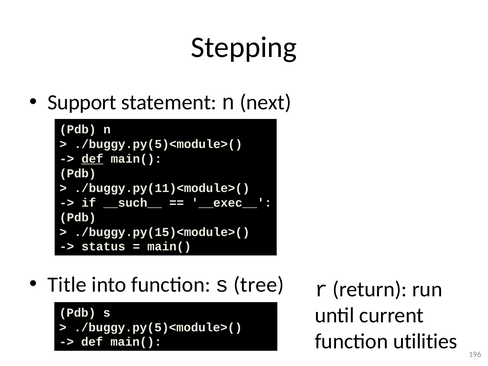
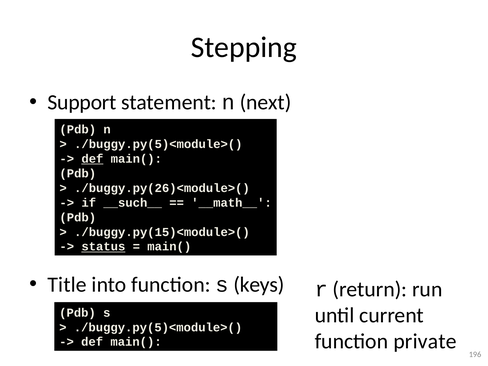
./buggy.py(11)<module>(: ./buggy.py(11)<module>( -> ./buggy.py(26)<module>(
__exec__: __exec__ -> __math__
status underline: none -> present
tree: tree -> keys
utilities: utilities -> private
